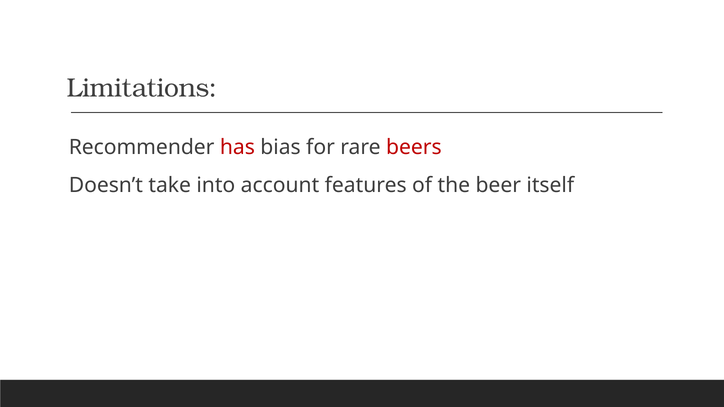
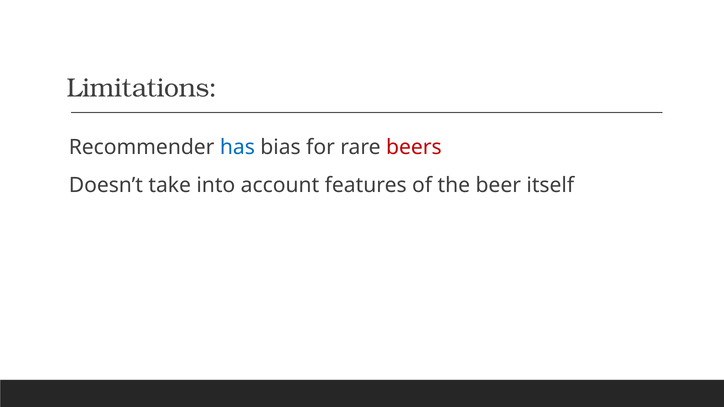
has colour: red -> blue
